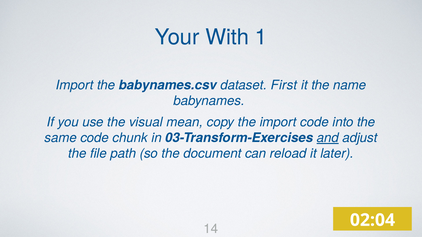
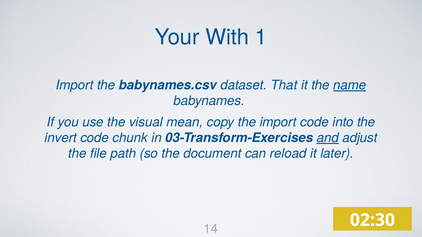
First: First -> That
name underline: none -> present
same: same -> invert
02:04: 02:04 -> 02:30
